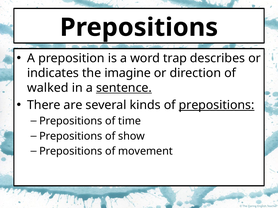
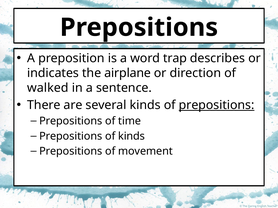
imagine: imagine -> airplane
sentence underline: present -> none
of show: show -> kinds
